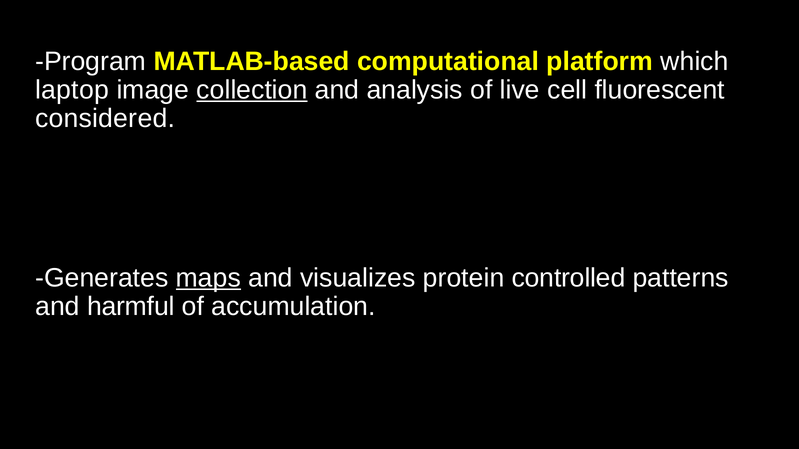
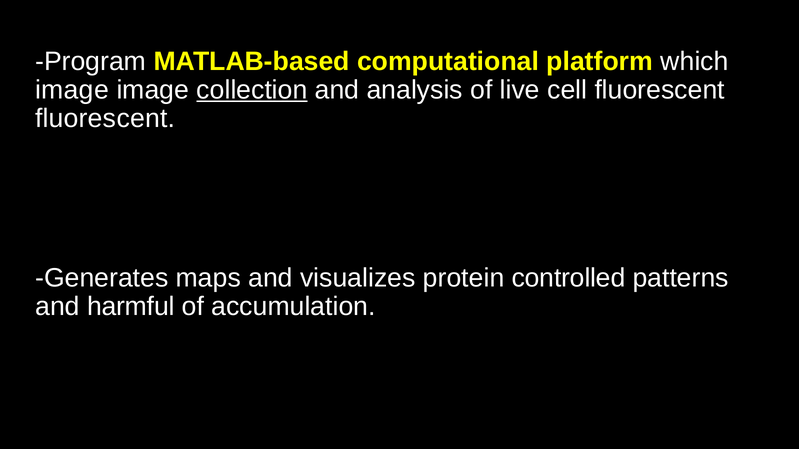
laptop at (72, 90): laptop -> image
considered at (105, 119): considered -> fluorescent
maps underline: present -> none
